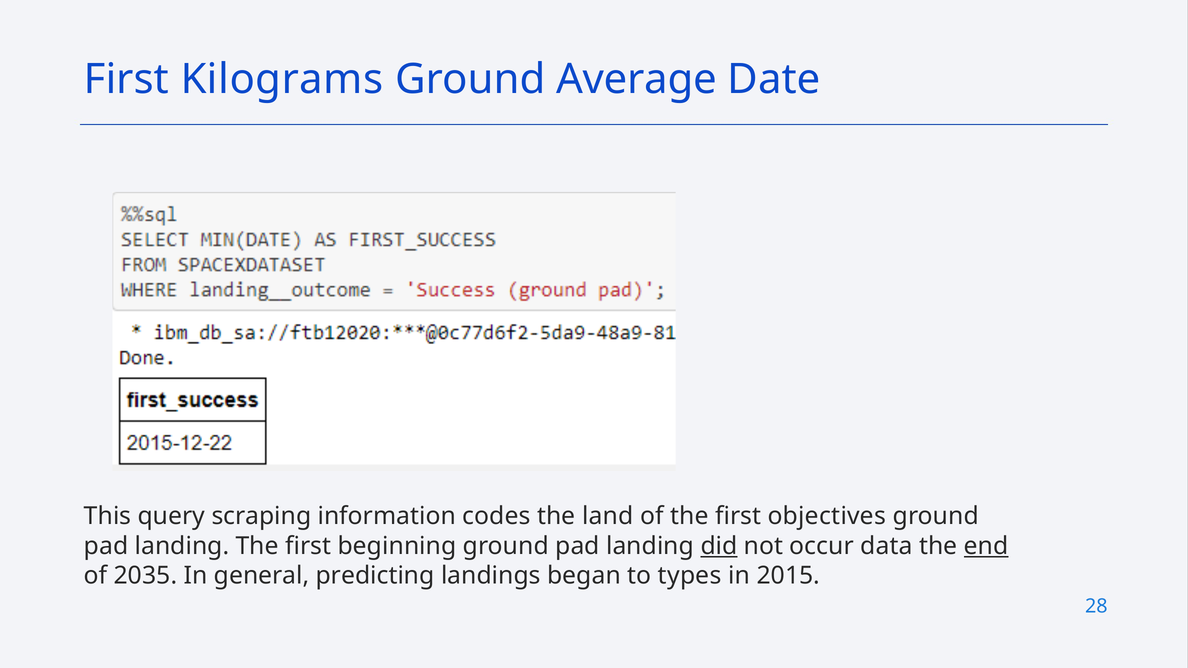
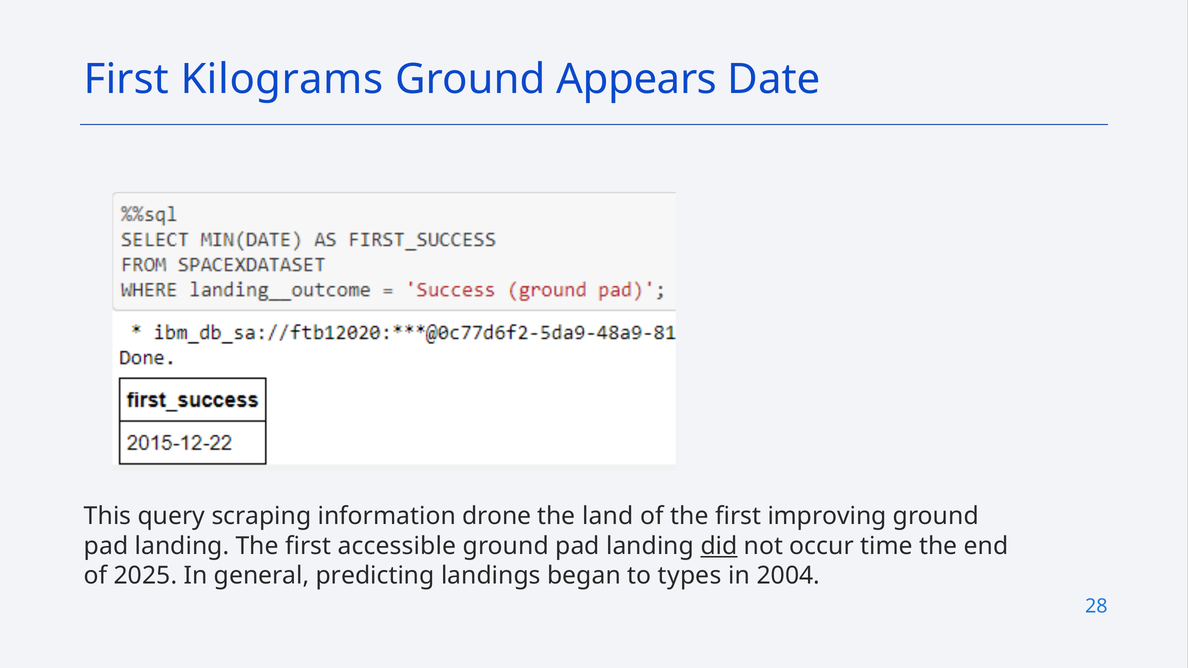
Average: Average -> Appears
codes: codes -> drone
objectives: objectives -> improving
beginning: beginning -> accessible
data: data -> time
end underline: present -> none
2035: 2035 -> 2025
2015: 2015 -> 2004
